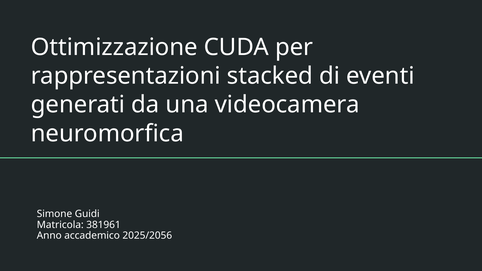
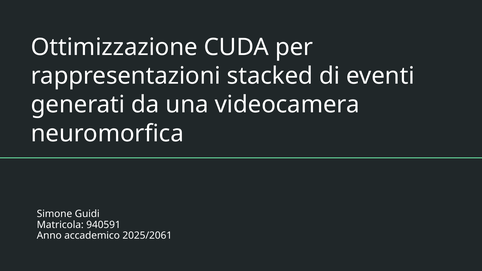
381961: 381961 -> 940591
2025/2056: 2025/2056 -> 2025/2061
